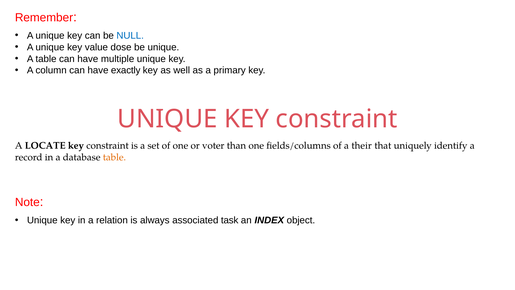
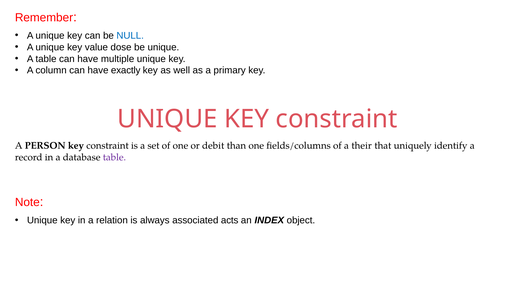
LOCATE: LOCATE -> PERSON
voter: voter -> debit
table at (114, 157) colour: orange -> purple
task: task -> acts
